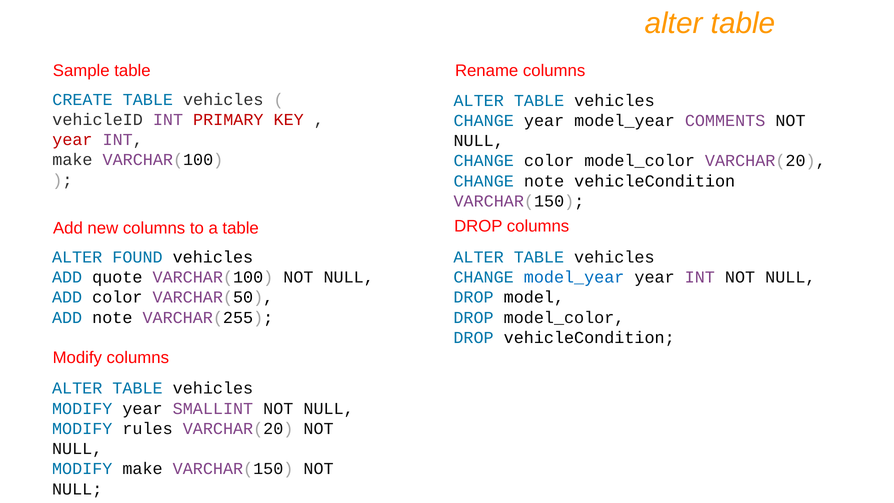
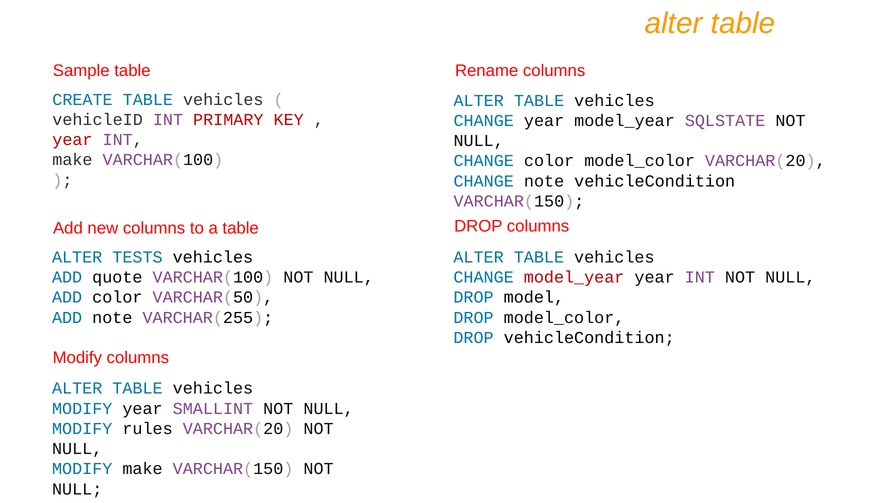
COMMENTS: COMMENTS -> SQLSTATE
FOUND: FOUND -> TESTS
model_year at (574, 277) colour: blue -> red
